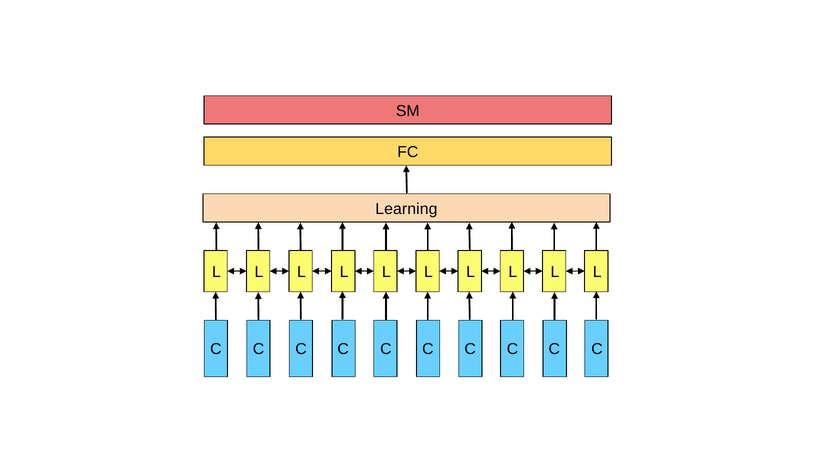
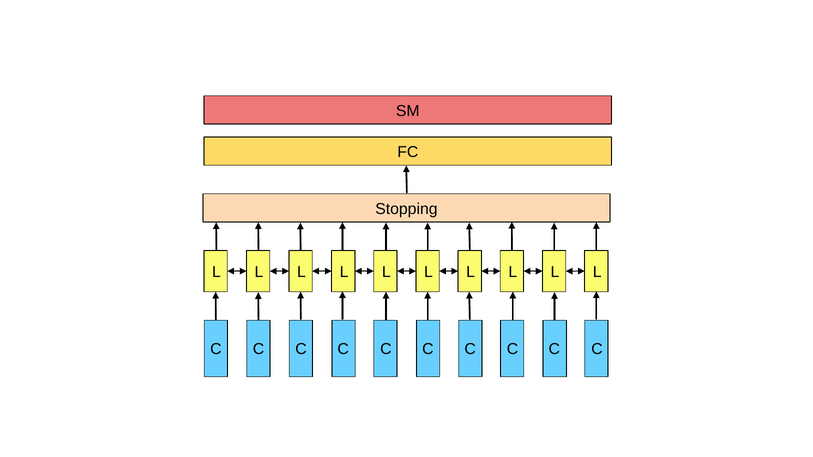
Learning: Learning -> Stopping
